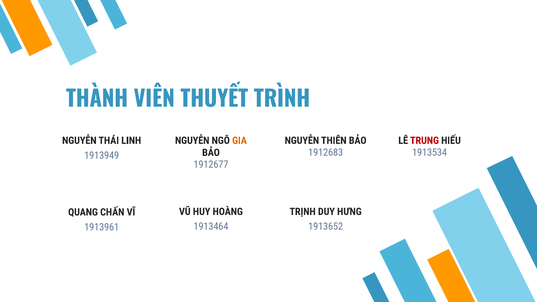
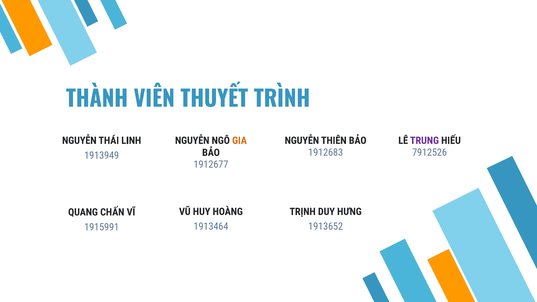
TRUNG colour: red -> purple
1913534: 1913534 -> 7912526
1913961: 1913961 -> 1915991
